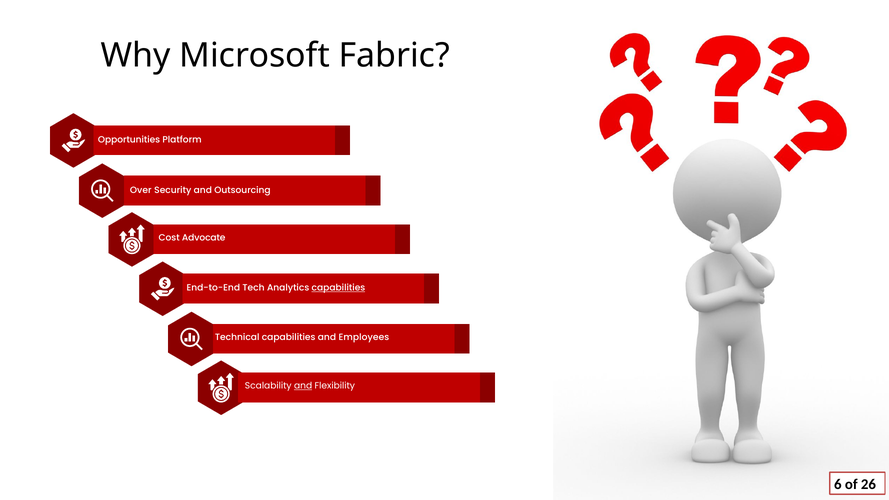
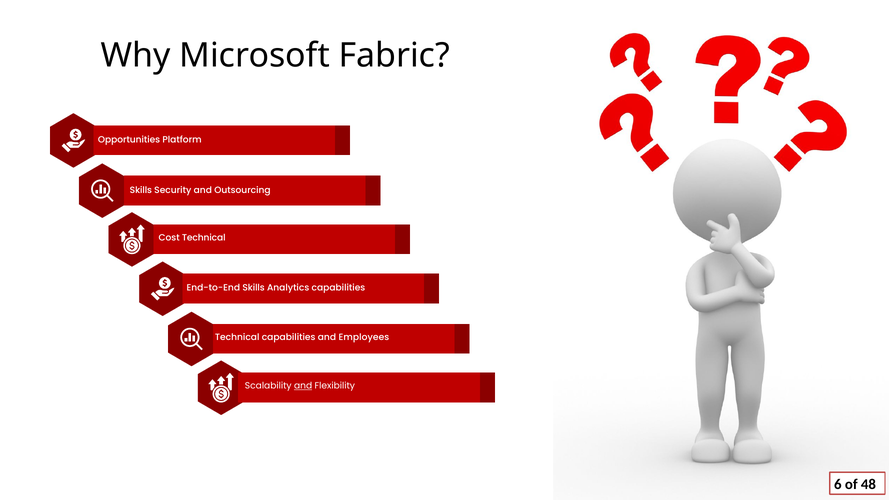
Over at (141, 190): Over -> Skills
Cost Advocate: Advocate -> Technical
End-to-End Tech: Tech -> Skills
capabilities at (338, 288) underline: present -> none
26: 26 -> 48
